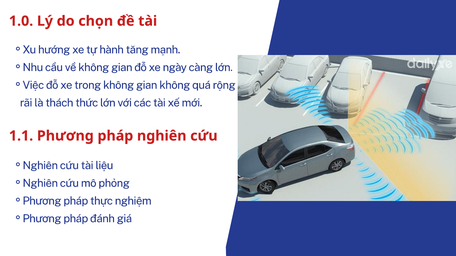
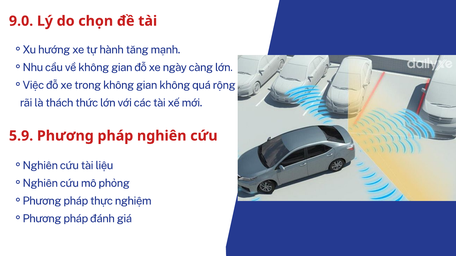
1.0: 1.0 -> 9.0
1.1: 1.1 -> 5.9
